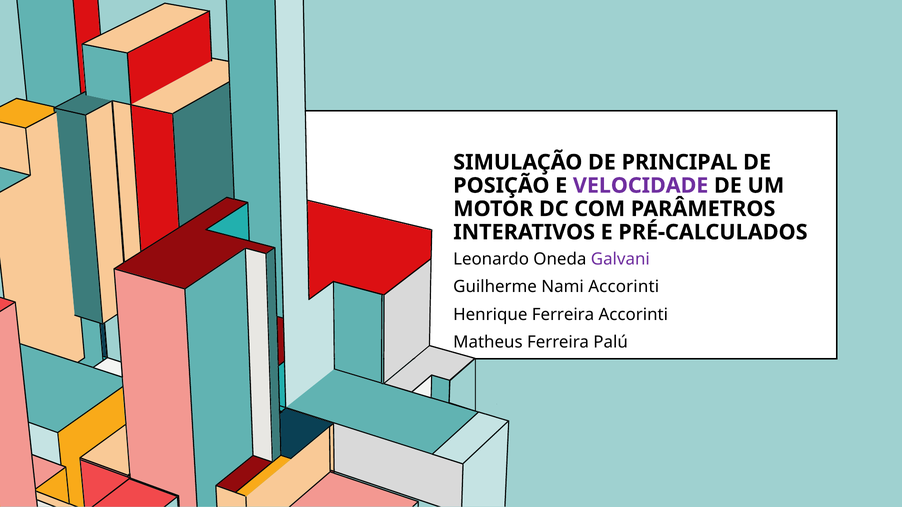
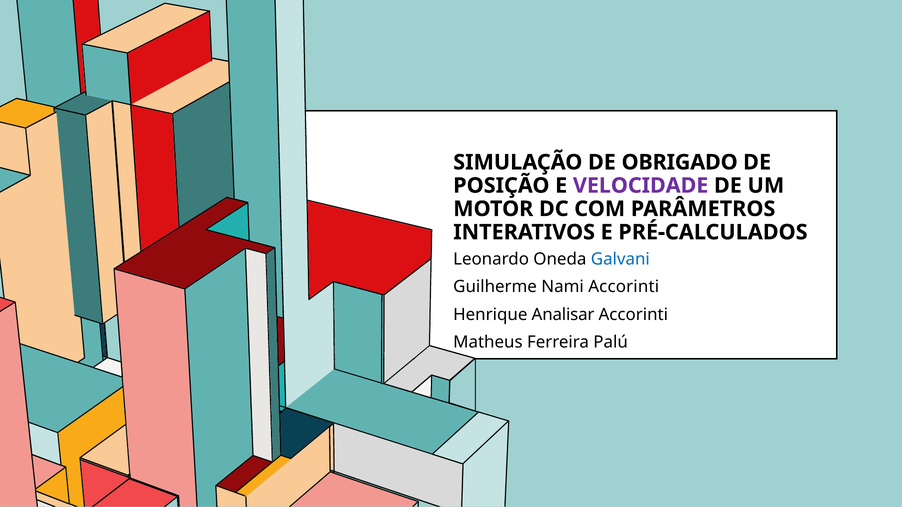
PRINCIPAL: PRINCIPAL -> OBRIGADO
Galvani colour: purple -> blue
Henrique Ferreira: Ferreira -> Analisar
